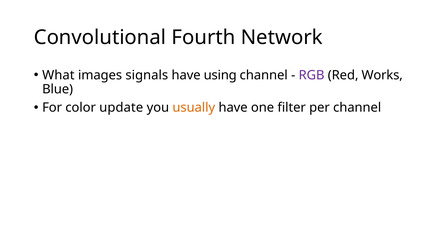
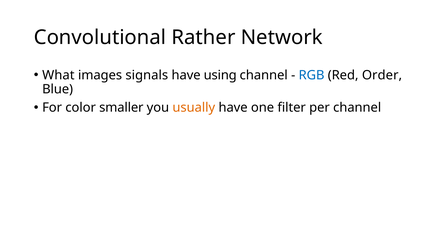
Fourth: Fourth -> Rather
RGB colour: purple -> blue
Works: Works -> Order
update: update -> smaller
